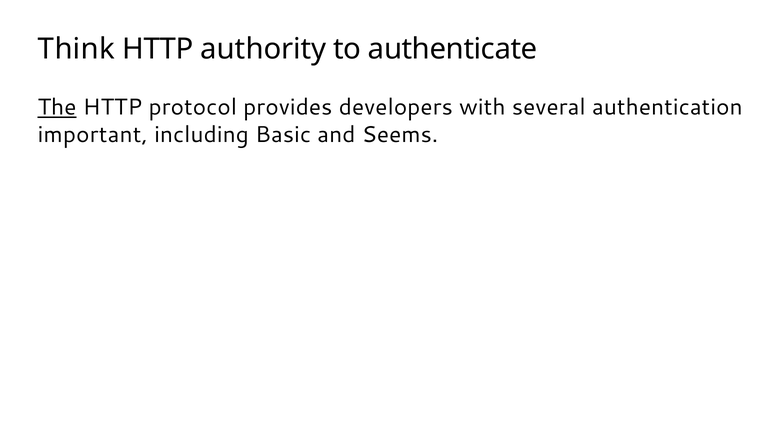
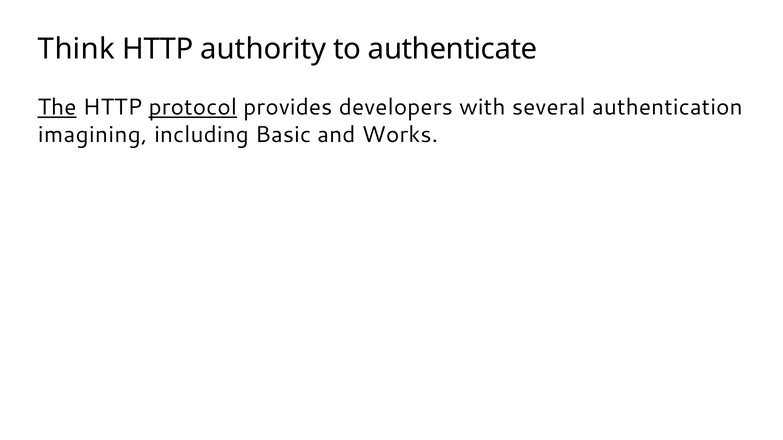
protocol underline: none -> present
important: important -> imagining
Seems: Seems -> Works
